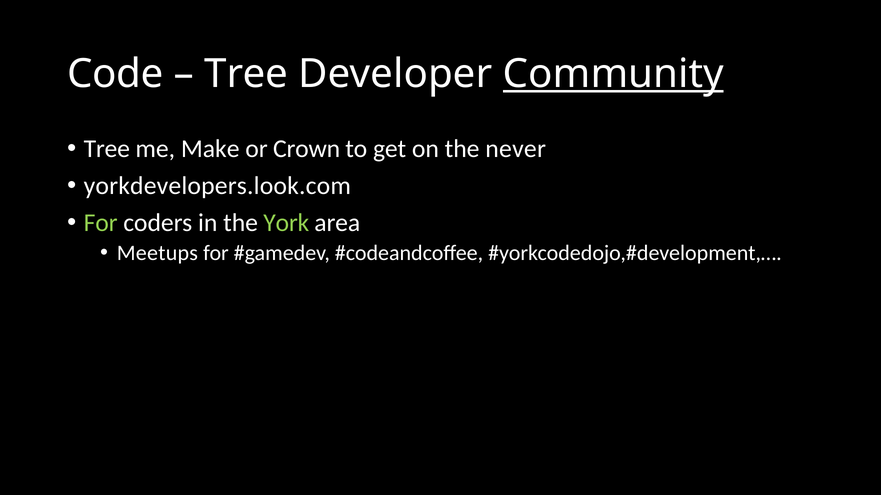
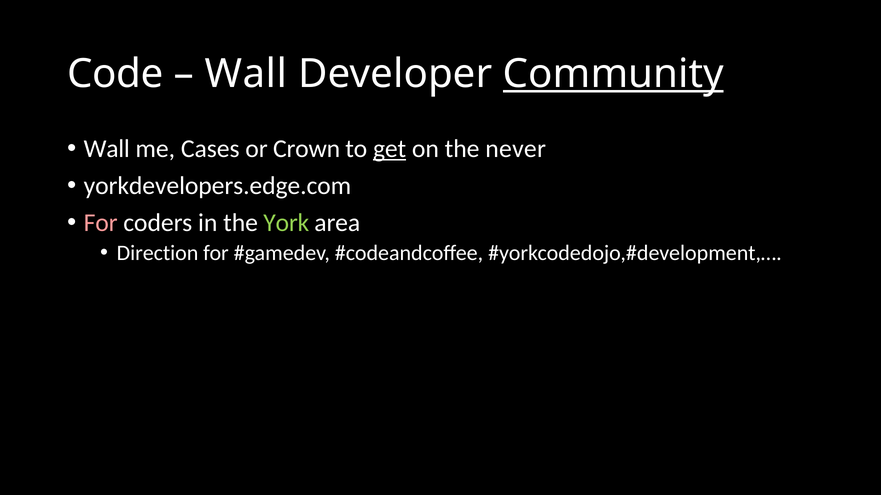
Tree at (246, 74): Tree -> Wall
Tree at (107, 149): Tree -> Wall
Make: Make -> Cases
get underline: none -> present
yorkdevelopers.look.com: yorkdevelopers.look.com -> yorkdevelopers.edge.com
For at (101, 223) colour: light green -> pink
Meetups: Meetups -> Direction
